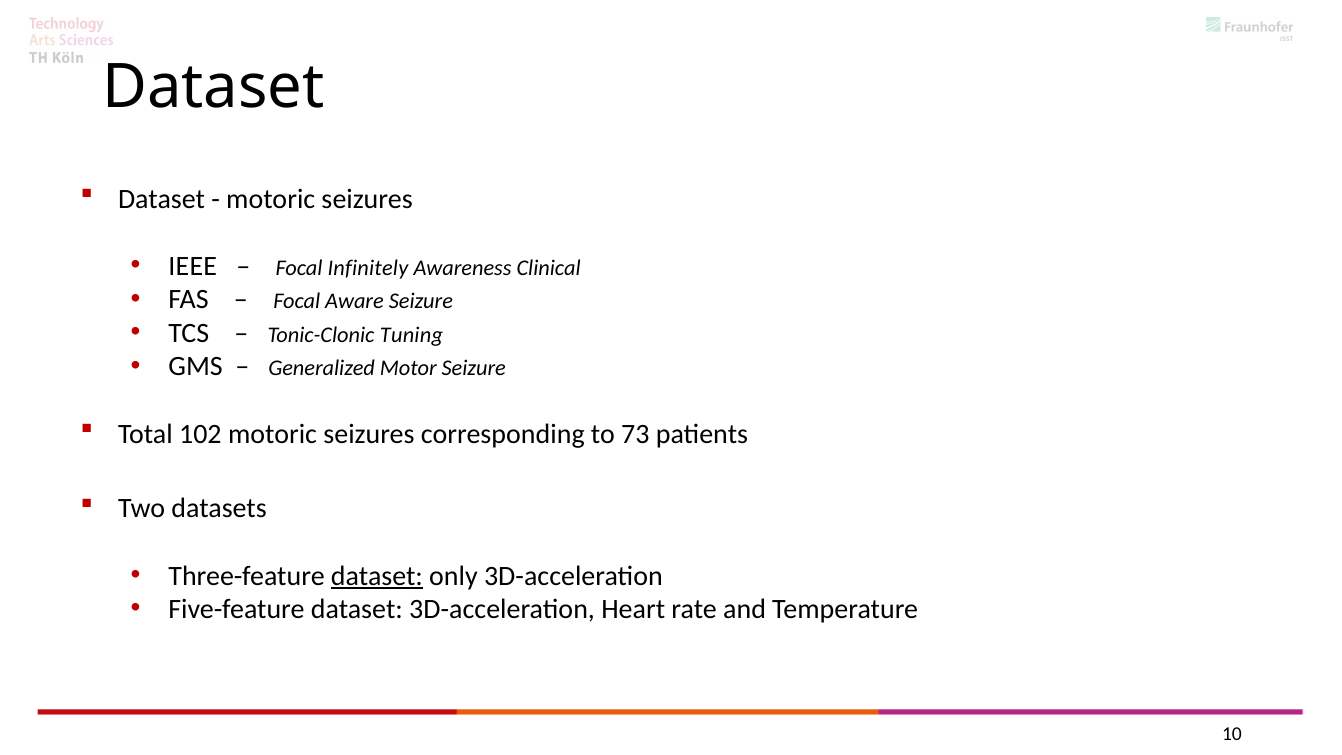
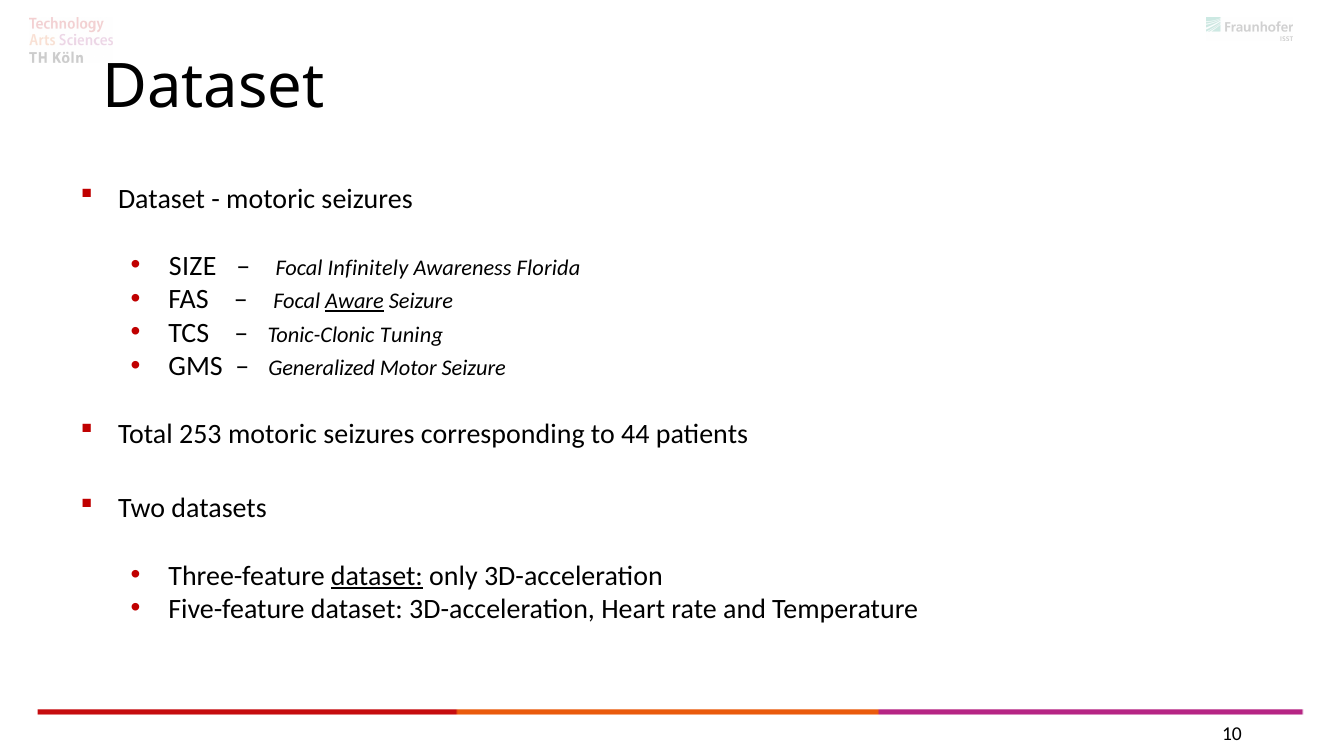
IEEE: IEEE -> SIZE
Clinical: Clinical -> Florida
Aware underline: none -> present
102: 102 -> 253
73: 73 -> 44
